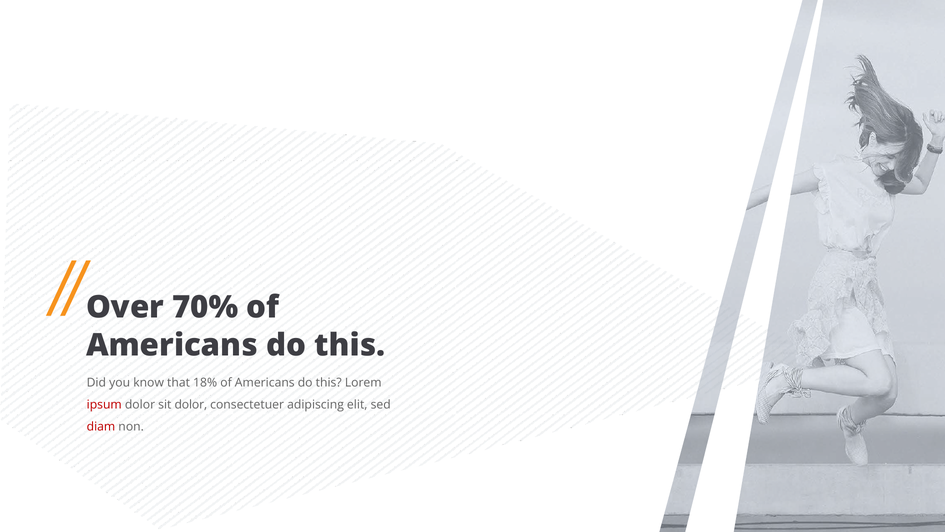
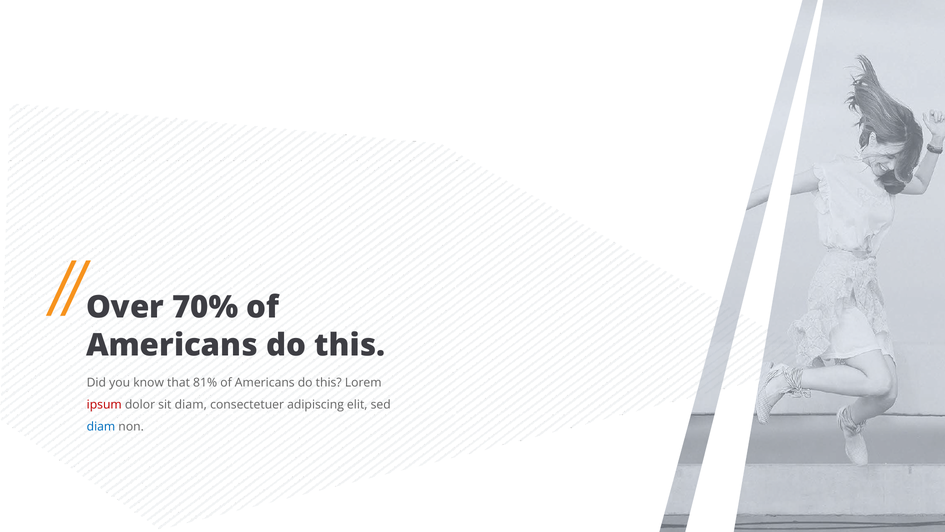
18%: 18% -> 81%
sit dolor: dolor -> diam
diam at (101, 426) colour: red -> blue
